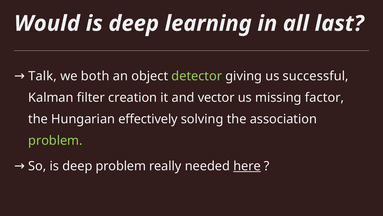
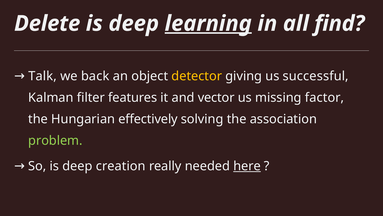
Would: Would -> Delete
learning underline: none -> present
last: last -> find
both: both -> back
detector colour: light green -> yellow
creation: creation -> features
deep problem: problem -> creation
